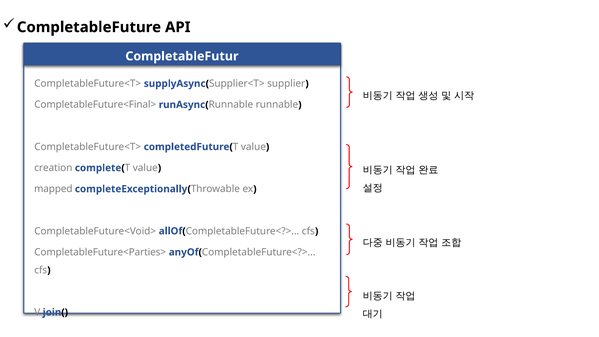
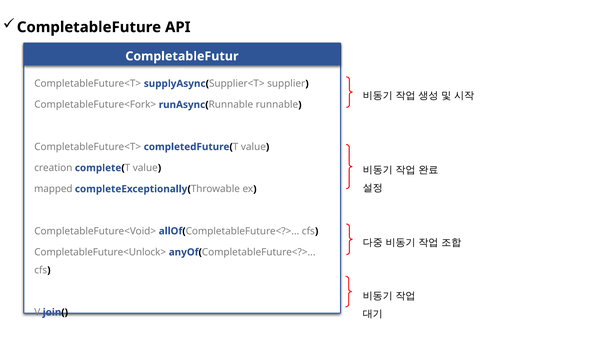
CompletableFuture<Final>: CompletableFuture<Final> -> CompletableFuture<Fork>
CompletableFuture<Parties>: CompletableFuture<Parties> -> CompletableFuture<Unlock>
